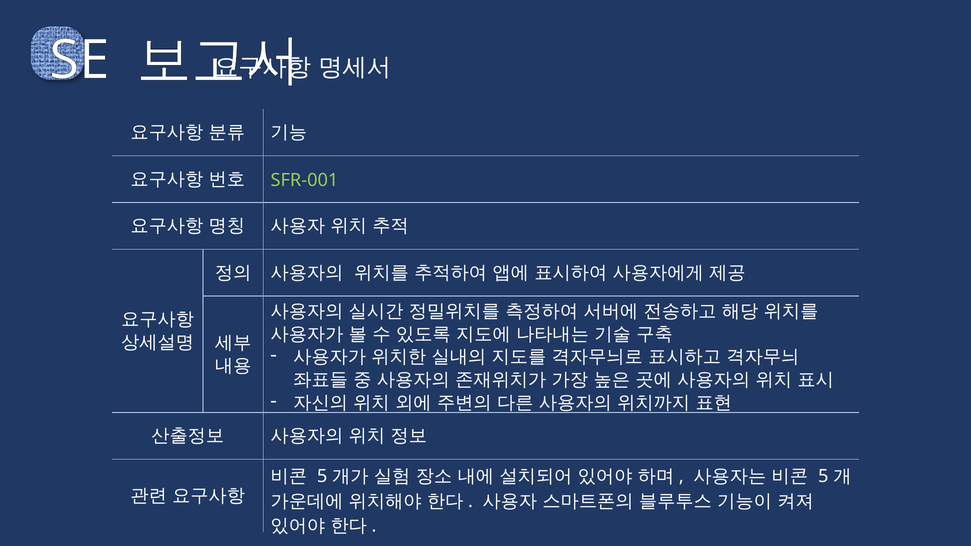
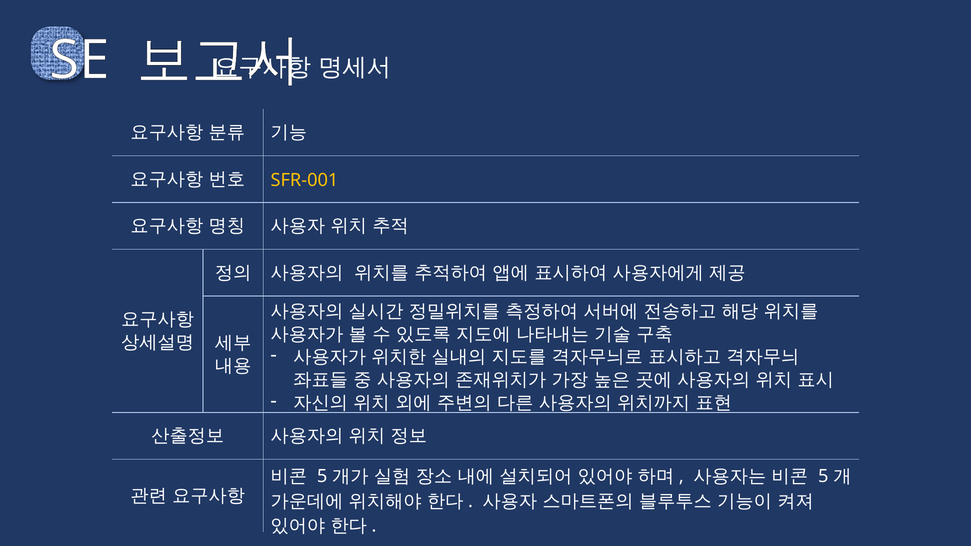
SFR-001 colour: light green -> yellow
